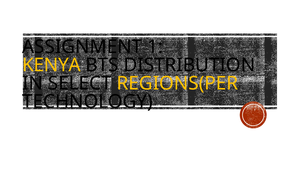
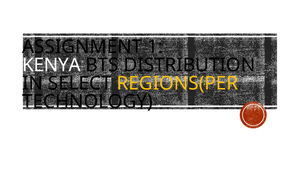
KENYA colour: yellow -> white
